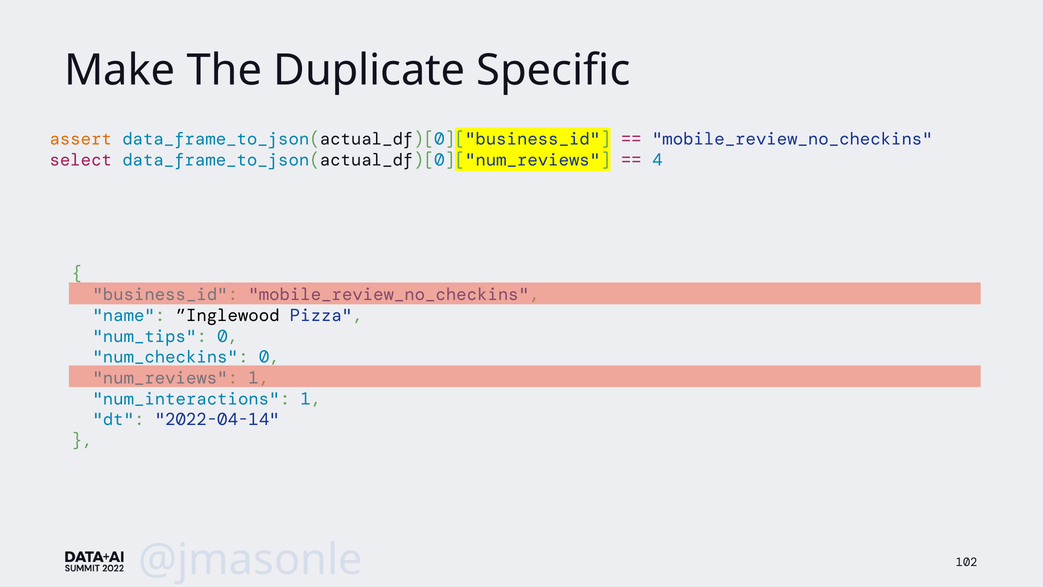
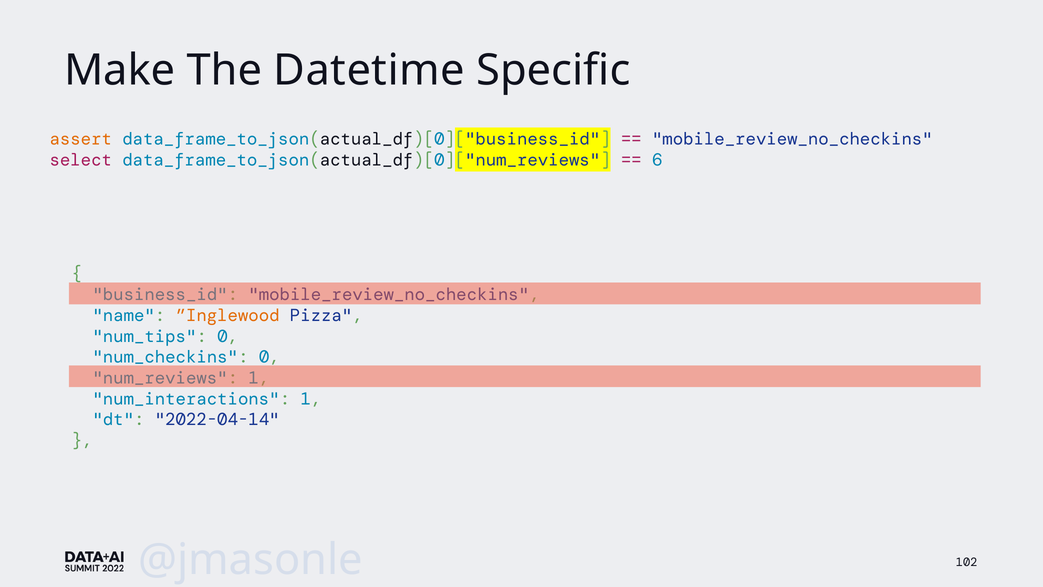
Duplicate: Duplicate -> Datetime
4: 4 -> 6
”Inglewood colour: black -> orange
